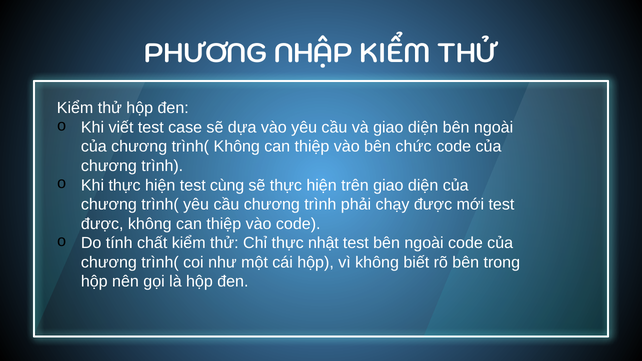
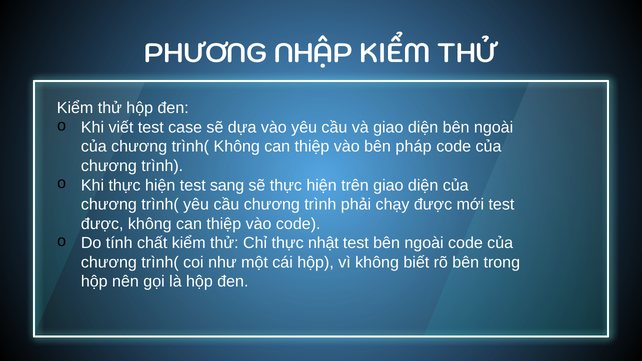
chức: chức -> pháp
cùng: cùng -> sang
